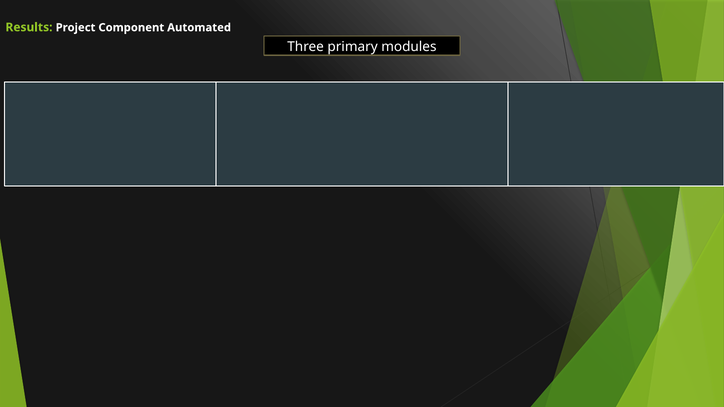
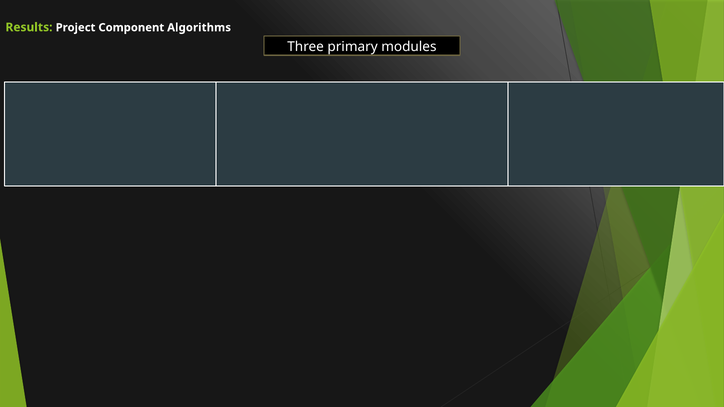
Automated: Automated -> Algorithms
